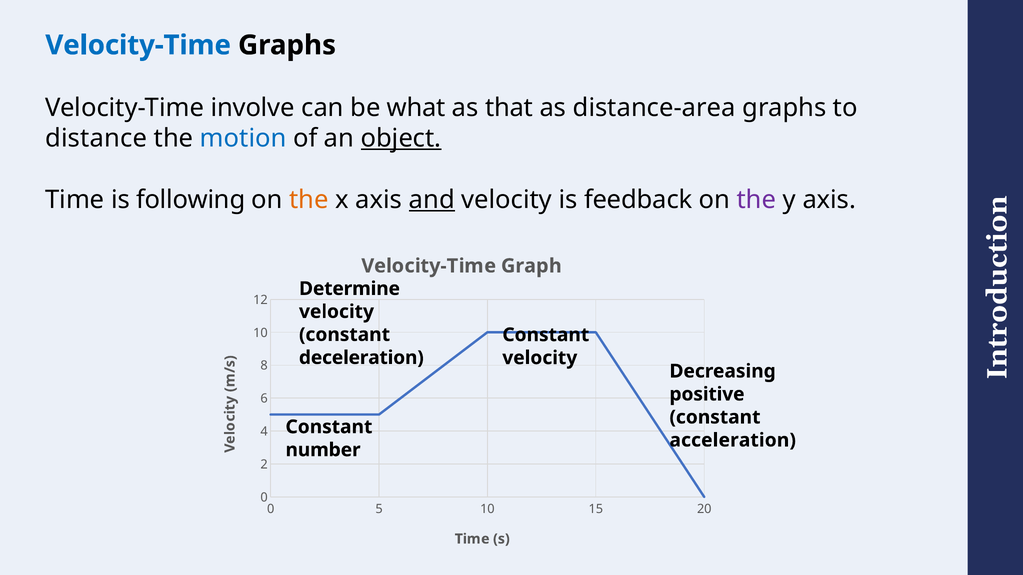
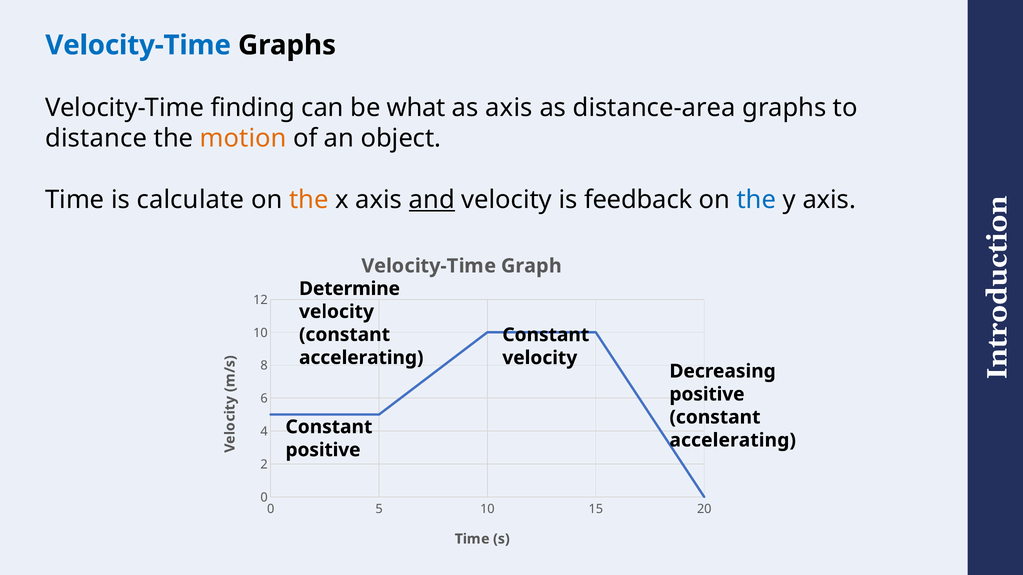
involve: involve -> finding
as that: that -> axis
motion colour: blue -> orange
object underline: present -> none
following: following -> calculate
the at (756, 200) colour: purple -> blue
deceleration at (361, 358): deceleration -> accelerating
acceleration at (733, 441): acceleration -> accelerating
number at (323, 450): number -> positive
